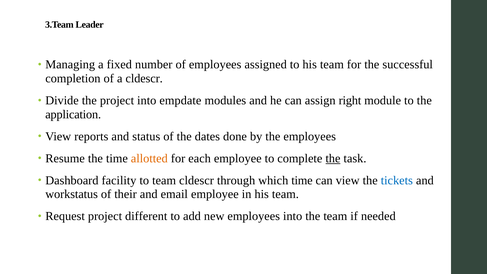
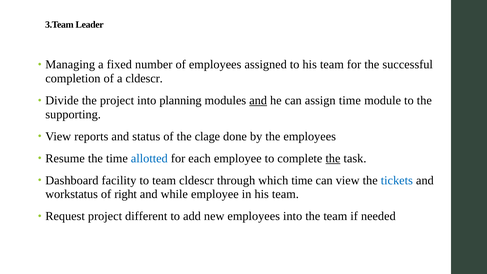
empdate: empdate -> planning
and at (258, 100) underline: none -> present
assign right: right -> time
application: application -> supporting
dates: dates -> clage
allotted colour: orange -> blue
their: their -> right
email: email -> while
